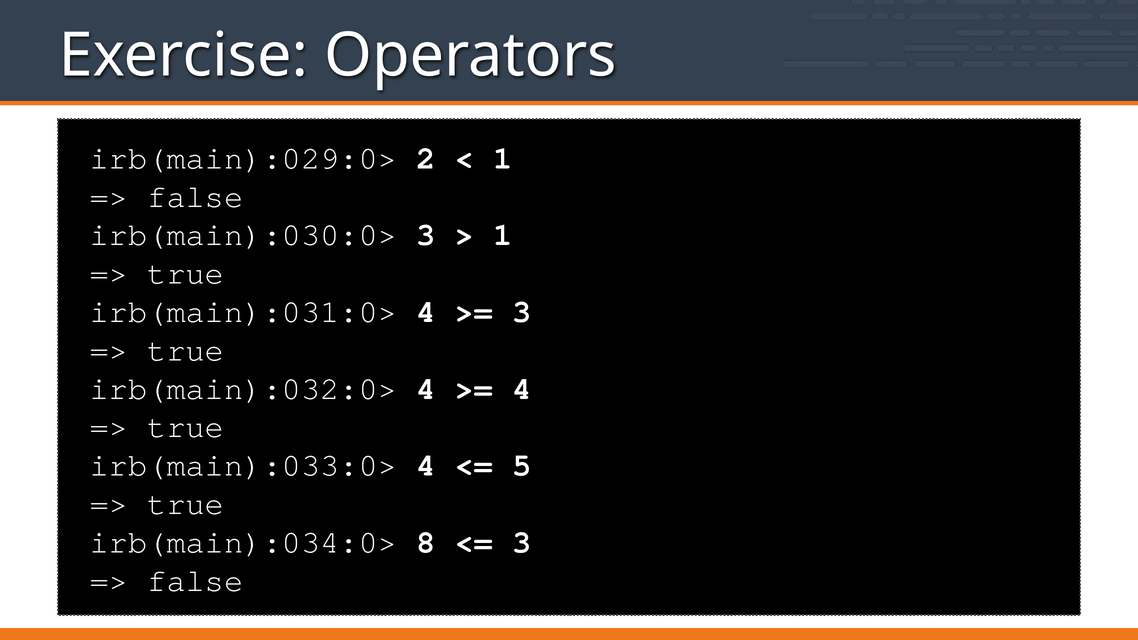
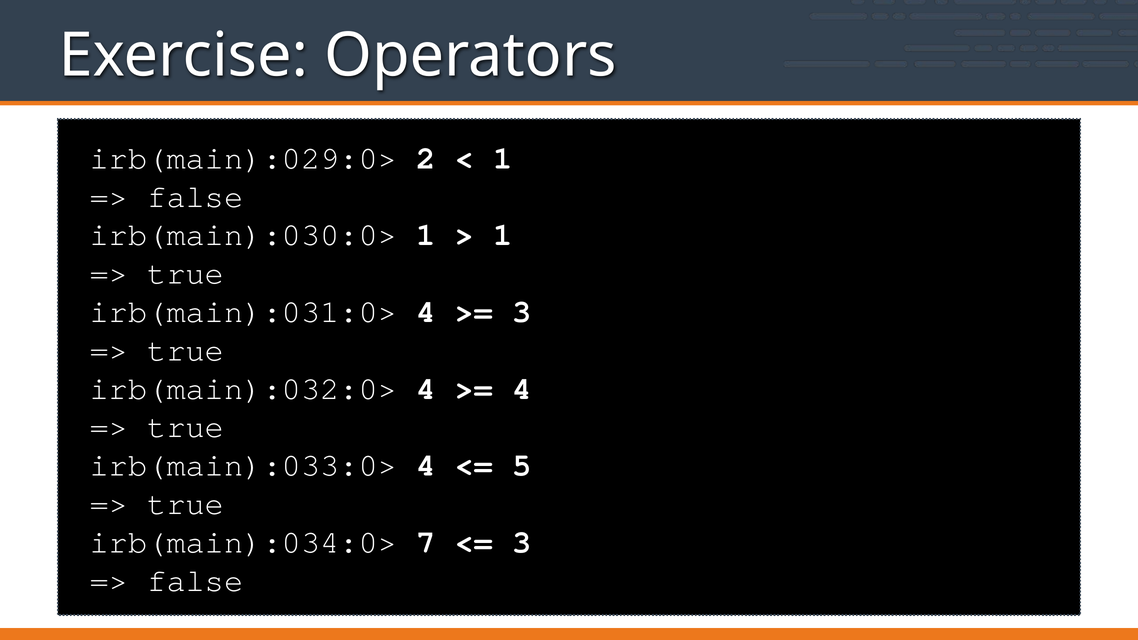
irb(main):030:0> 3: 3 -> 1
8: 8 -> 7
